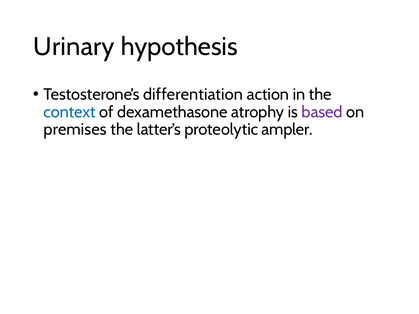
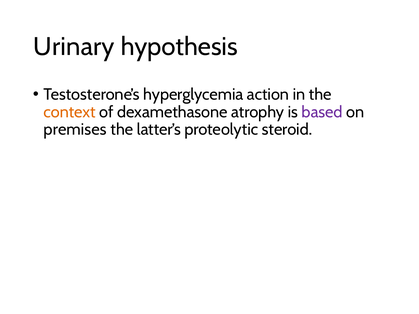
differentiation: differentiation -> hyperglycemia
context colour: blue -> orange
ampler: ampler -> steroid
